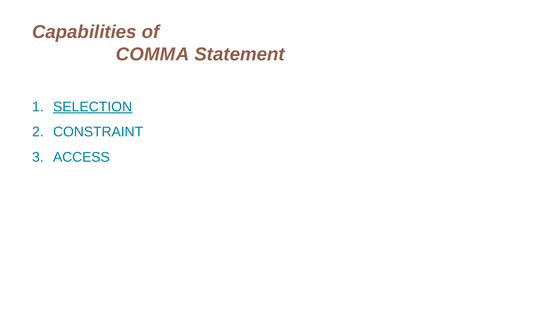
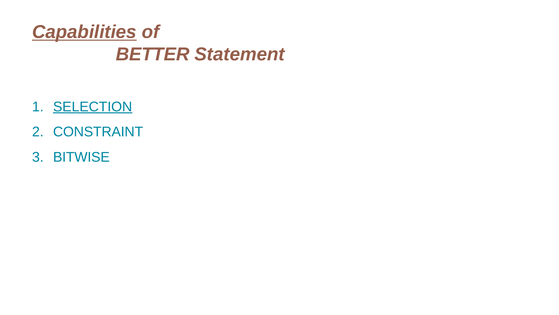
Capabilities underline: none -> present
COMMA: COMMA -> BETTER
ACCESS: ACCESS -> BITWISE
